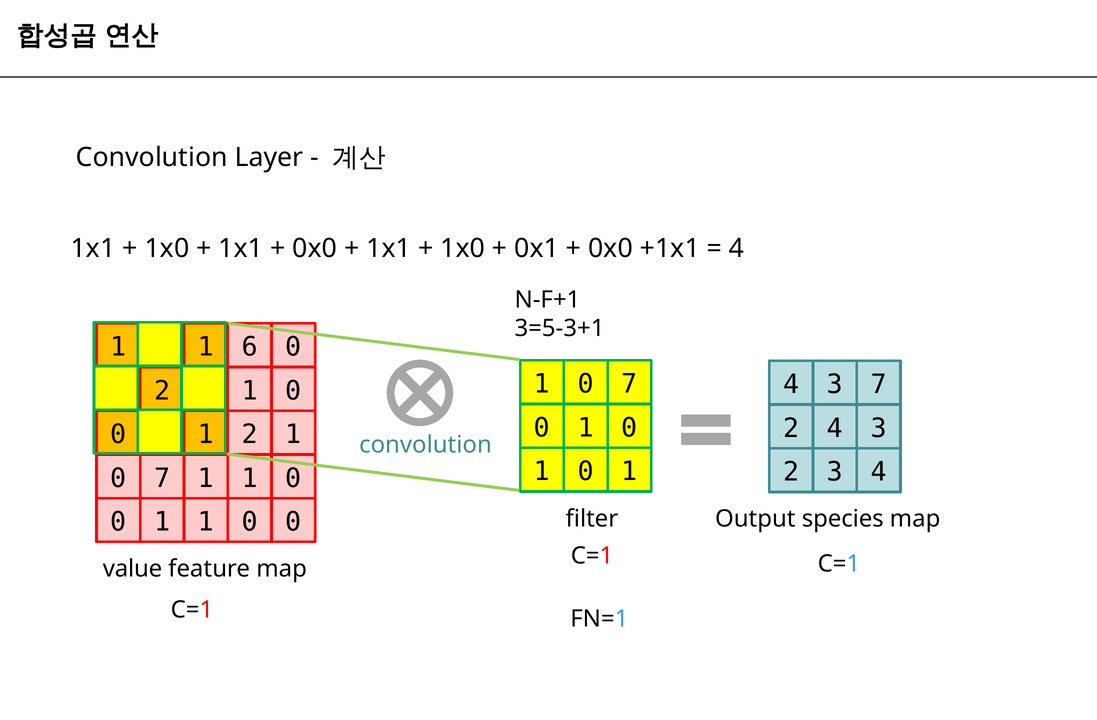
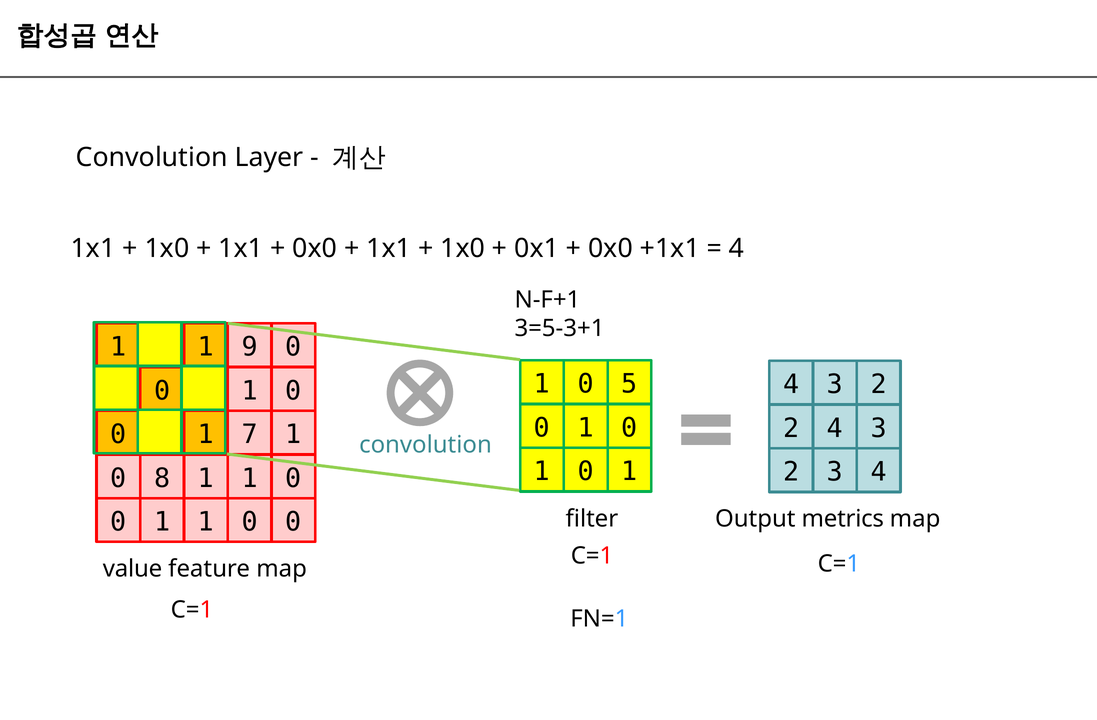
6: 6 -> 9
7 at (630, 384): 7 -> 5
7 at (879, 385): 7 -> 2
2 at (162, 391): 2 -> 0
1 2: 2 -> 7
7 at (162, 479): 7 -> 8
species: species -> metrics
